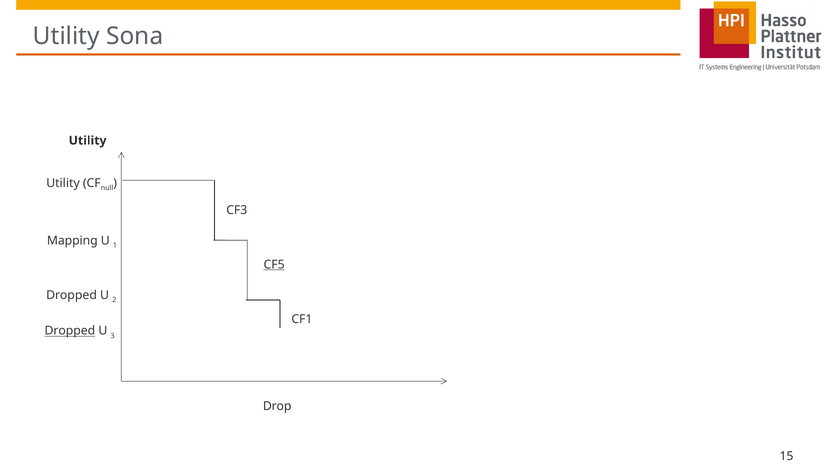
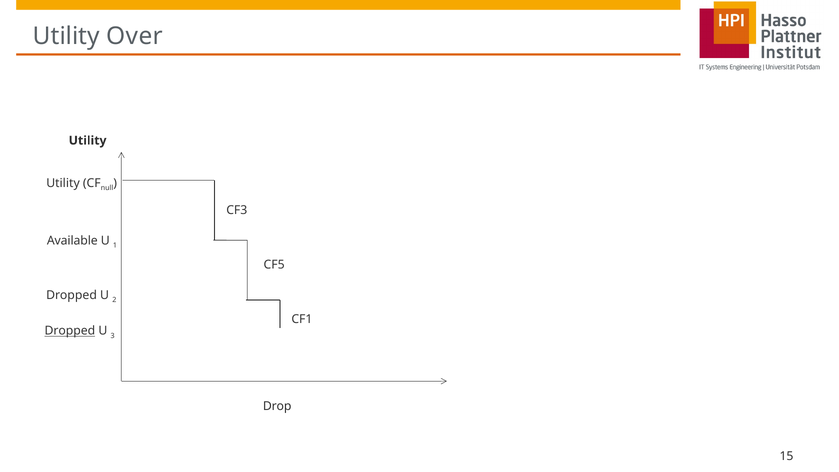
Sona: Sona -> Over
Mapping: Mapping -> Available
CF5 underline: present -> none
